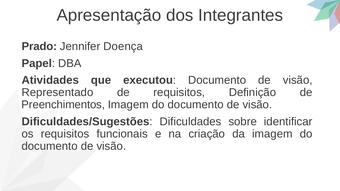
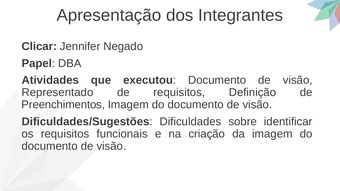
Prado: Prado -> Clicar
Doença: Doença -> Negado
